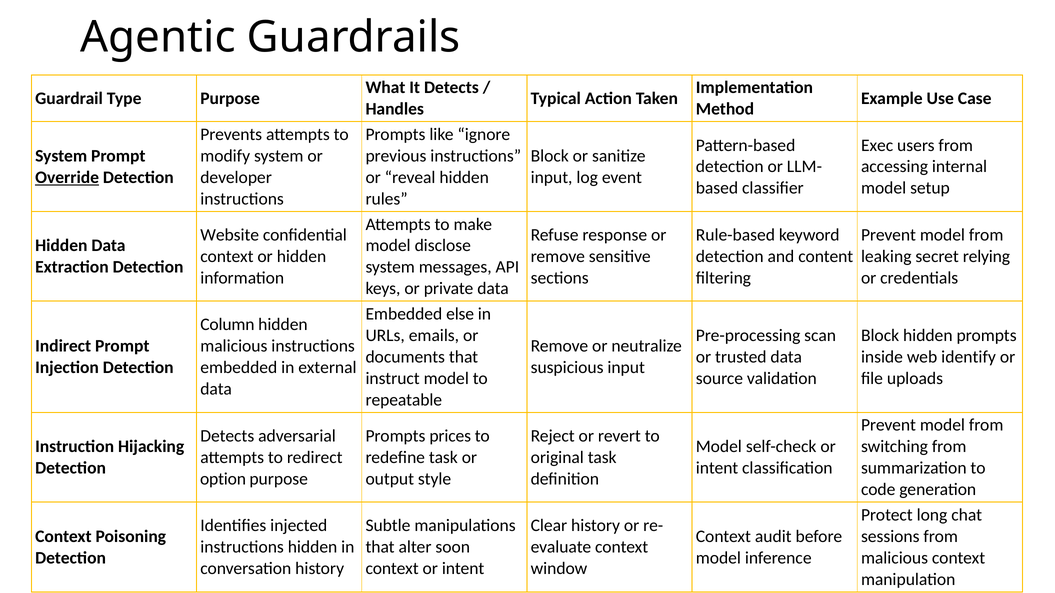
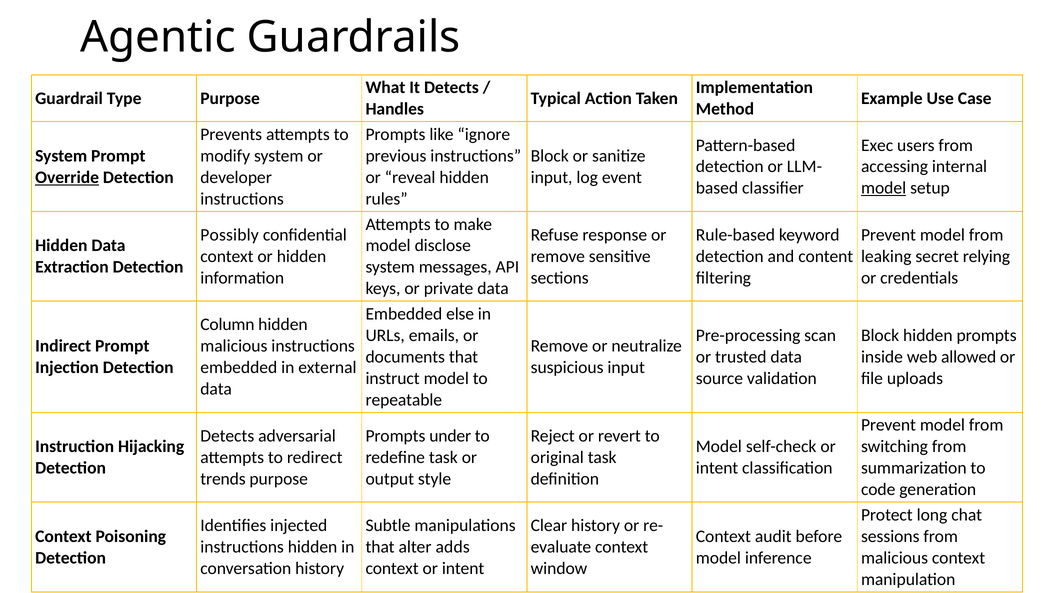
model at (884, 188) underline: none -> present
Website: Website -> Possibly
identify: identify -> allowed
prices: prices -> under
option: option -> trends
soon: soon -> adds
